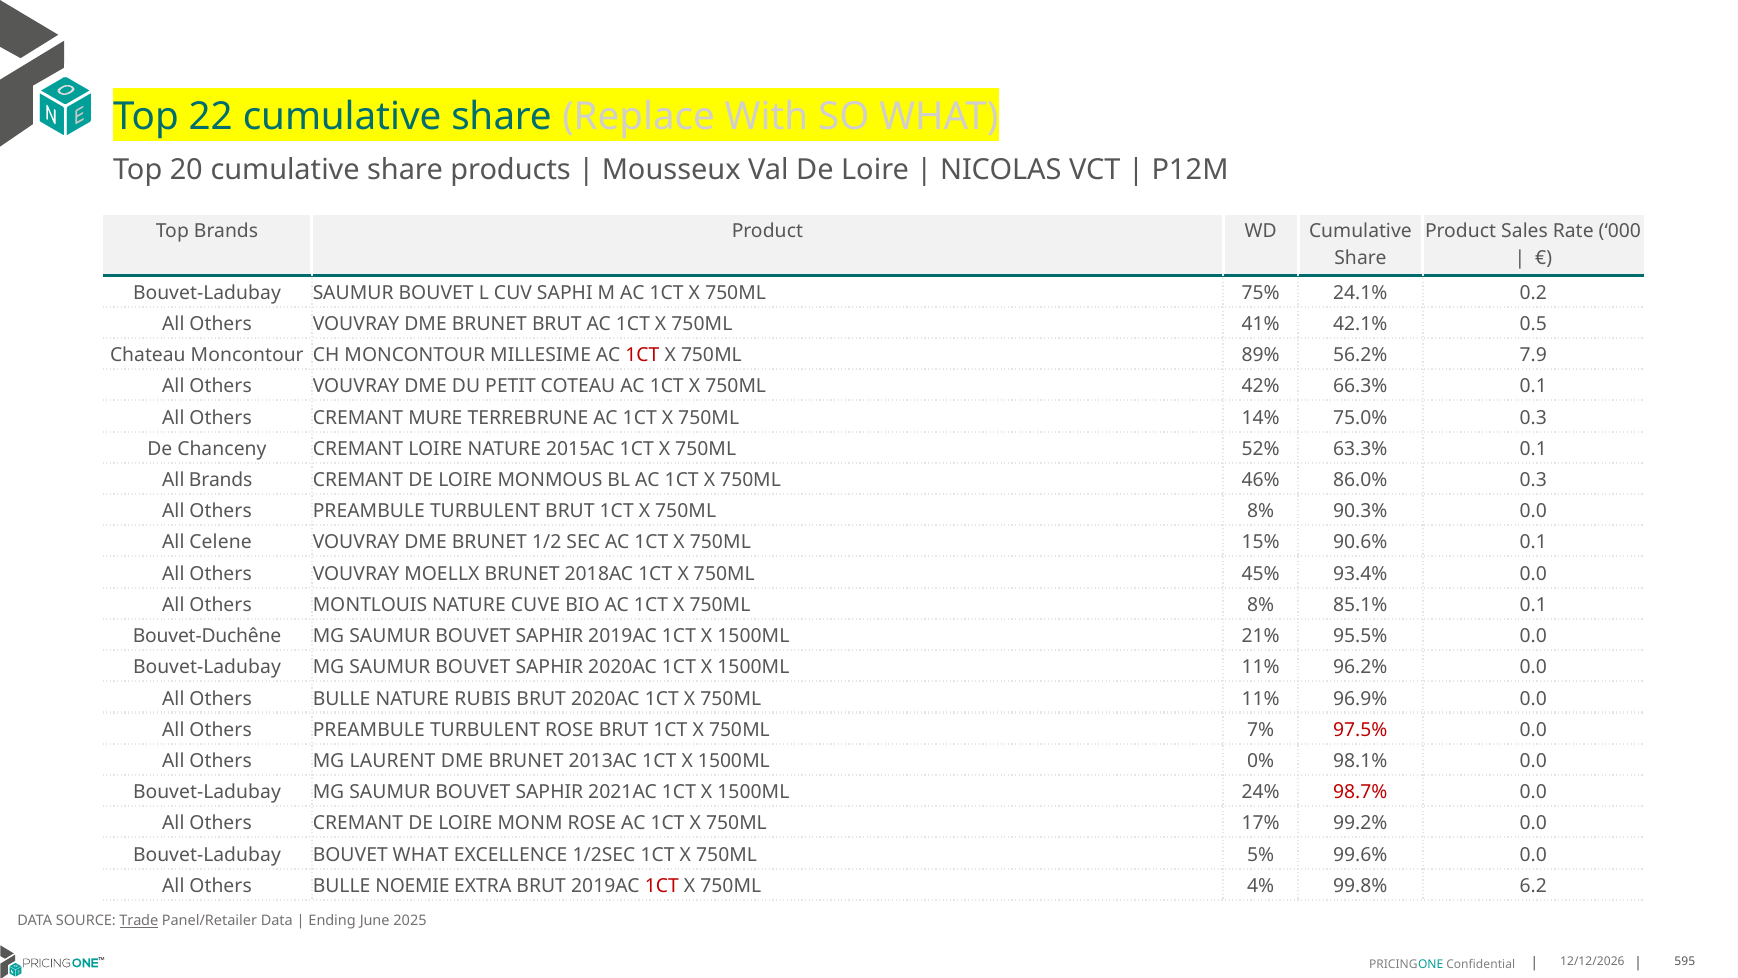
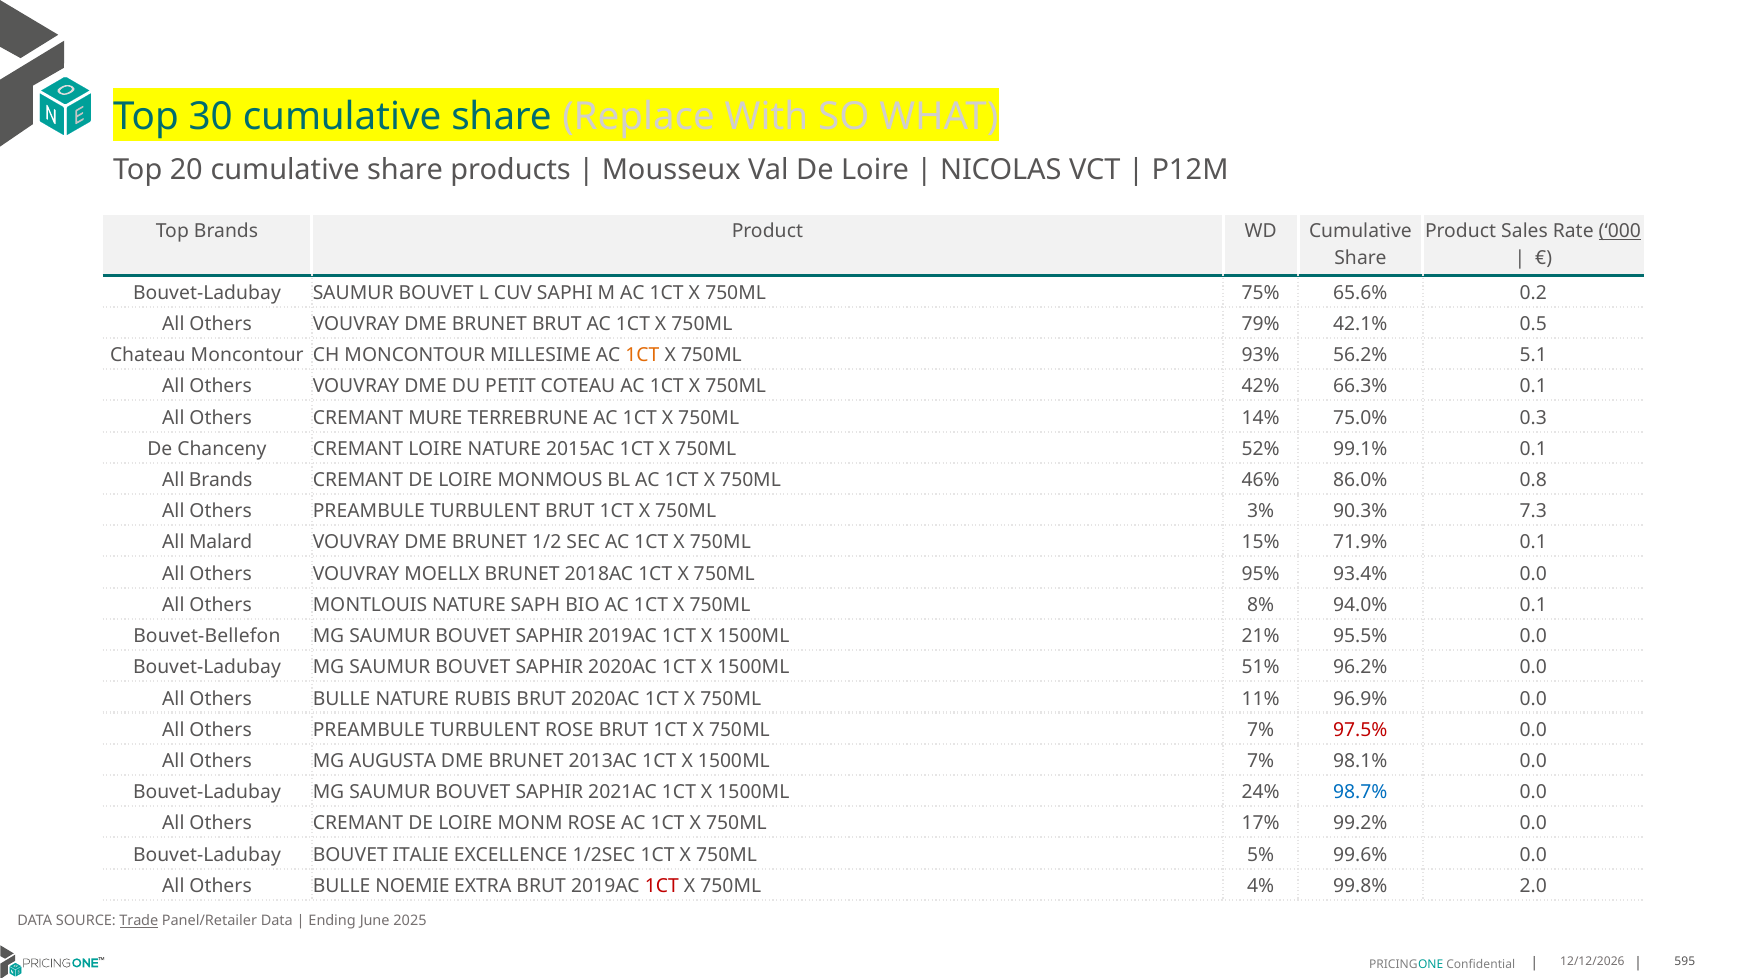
22: 22 -> 30
000 underline: none -> present
24.1%: 24.1% -> 65.6%
41%: 41% -> 79%
1CT at (642, 355) colour: red -> orange
89%: 89% -> 93%
7.9: 7.9 -> 5.1
63.3%: 63.3% -> 99.1%
86.0% 0.3: 0.3 -> 0.8
8% at (1261, 511): 8% -> 3%
90.3% 0.0: 0.0 -> 7.3
Celene: Celene -> Malard
90.6%: 90.6% -> 71.9%
45%: 45% -> 95%
CUVE: CUVE -> SAPH
85.1%: 85.1% -> 94.0%
Bouvet-Duchêne: Bouvet-Duchêne -> Bouvet-Bellefon
1500ML 11%: 11% -> 51%
LAURENT: LAURENT -> AUGUSTA
1500ML 0%: 0% -> 7%
98.7% colour: red -> blue
BOUVET WHAT: WHAT -> ITALIE
6.2: 6.2 -> 2.0
